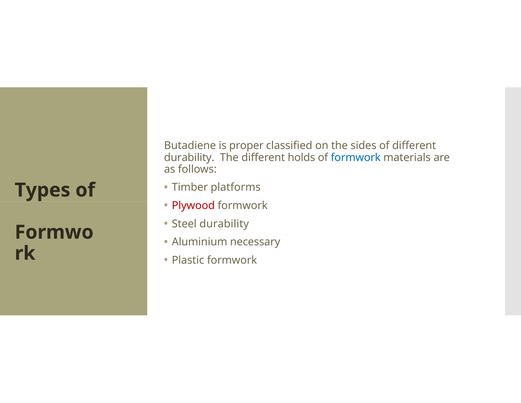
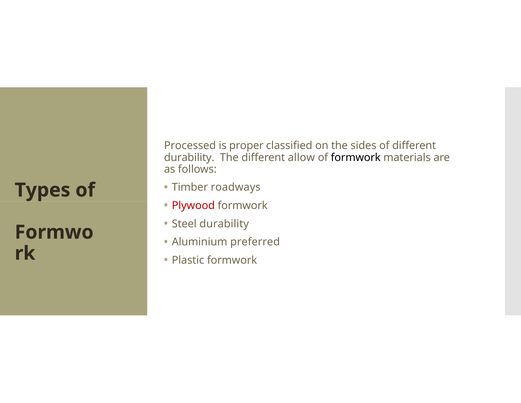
Butadiene: Butadiene -> Processed
holds: holds -> allow
formwork at (356, 157) colour: blue -> black
platforms: platforms -> roadways
necessary: necessary -> preferred
